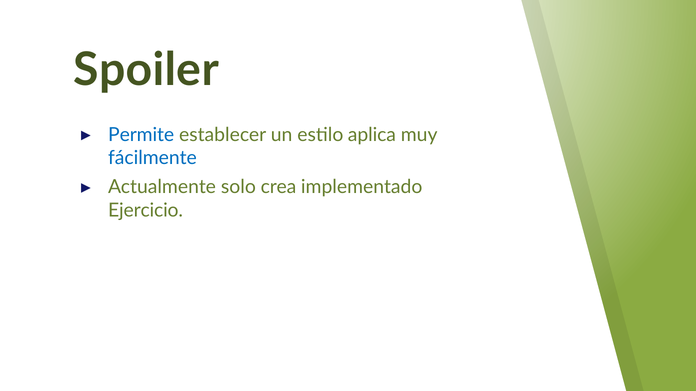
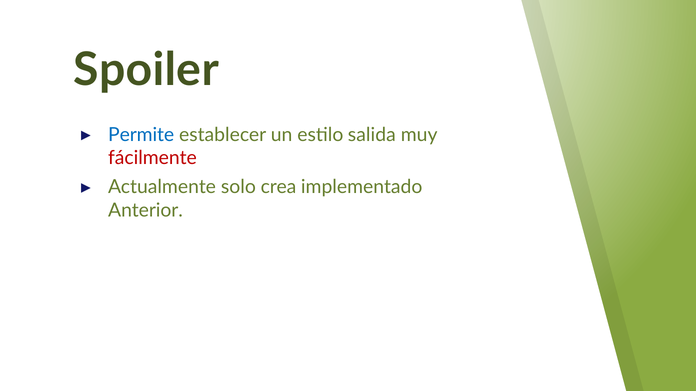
aplica: aplica -> salida
fácilmente colour: blue -> red
Ejercicio: Ejercicio -> Anterior
